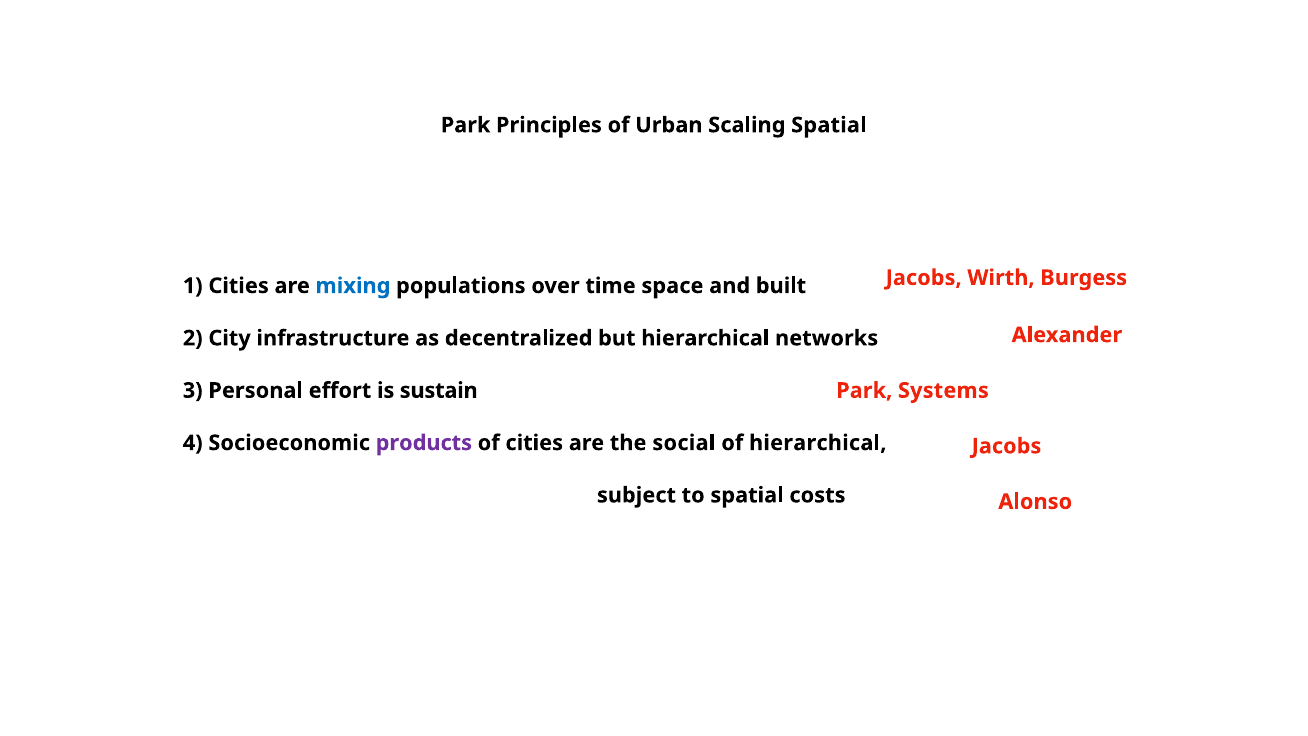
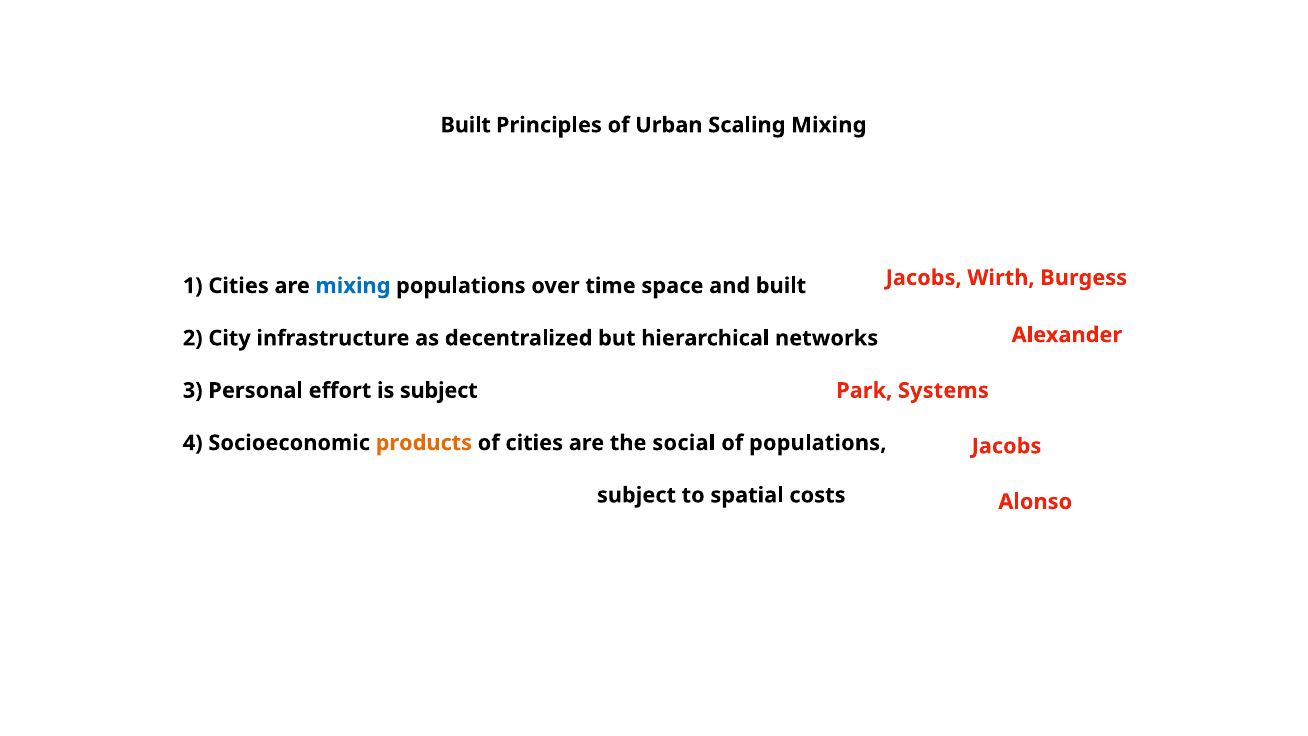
Park at (466, 125): Park -> Built
Scaling Spatial: Spatial -> Mixing
is sustain: sustain -> subject
products colour: purple -> orange
of hierarchical: hierarchical -> populations
